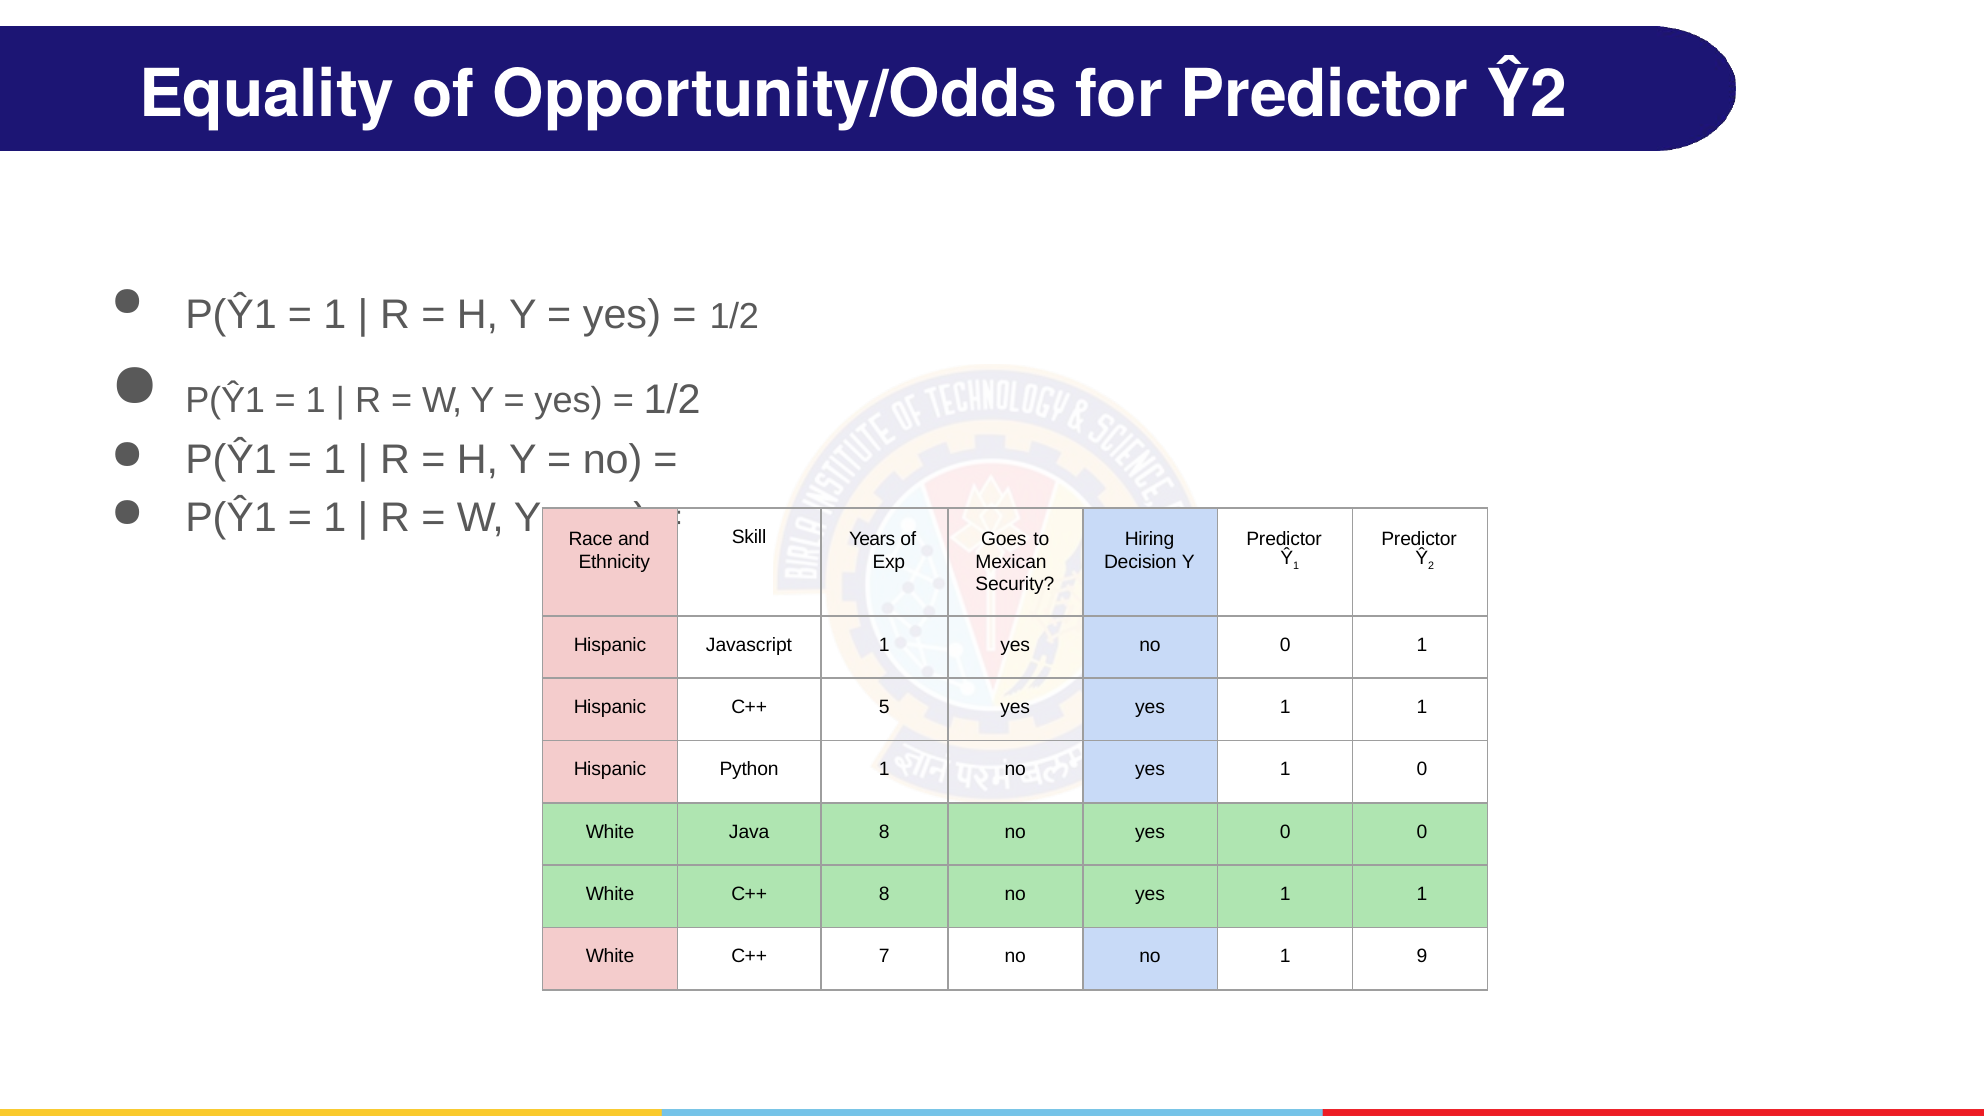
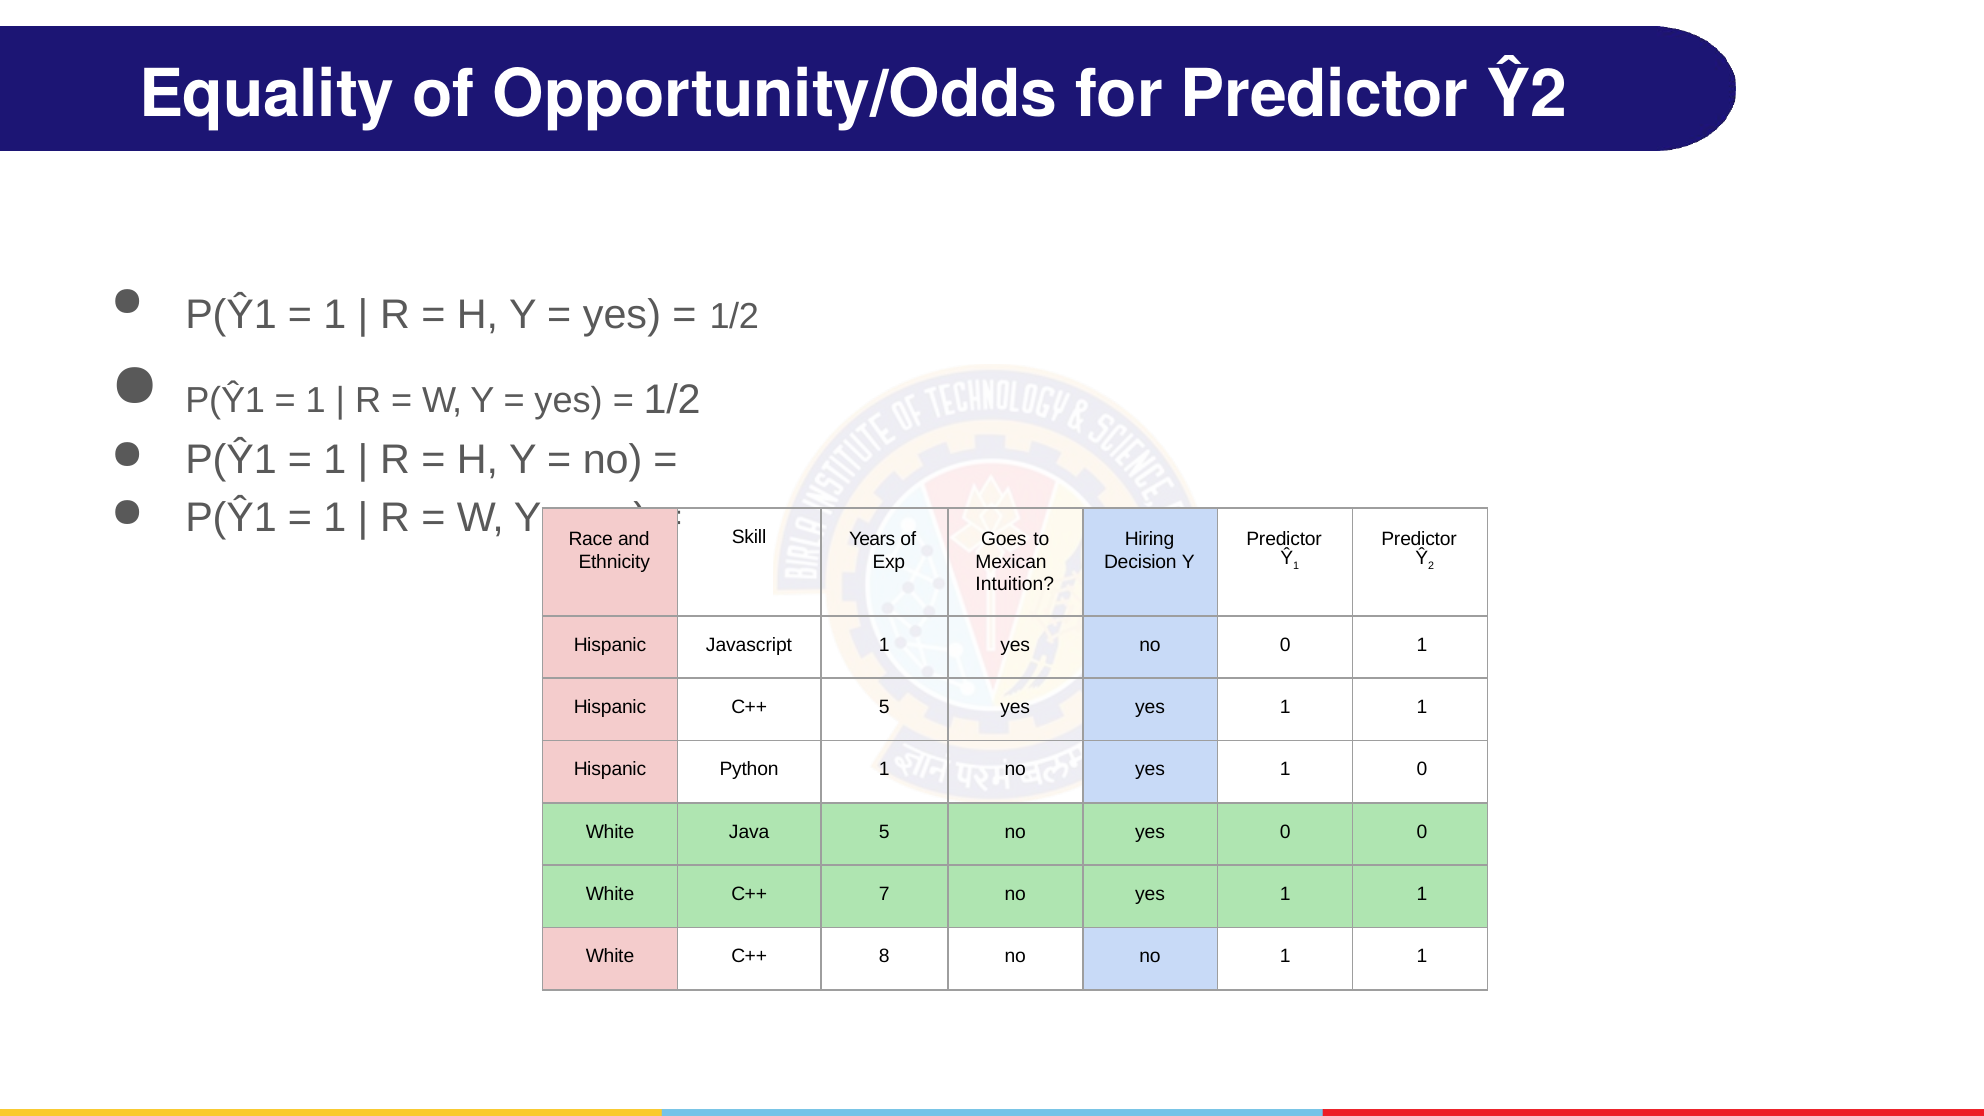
Security: Security -> Intuition
Java 8: 8 -> 5
C++ 8: 8 -> 7
7: 7 -> 8
no 1 9: 9 -> 1
